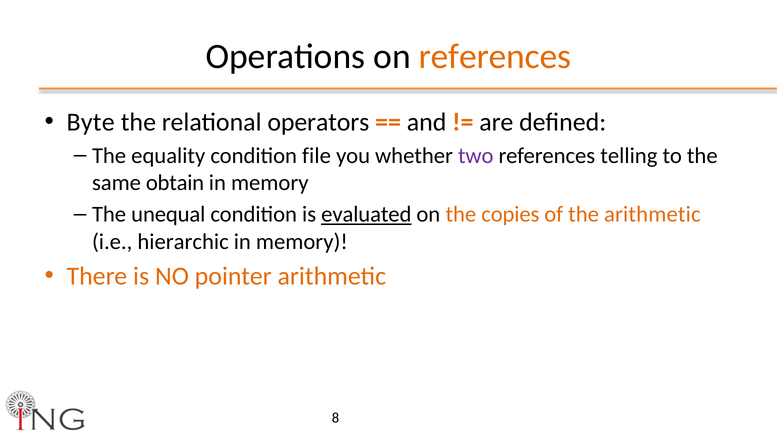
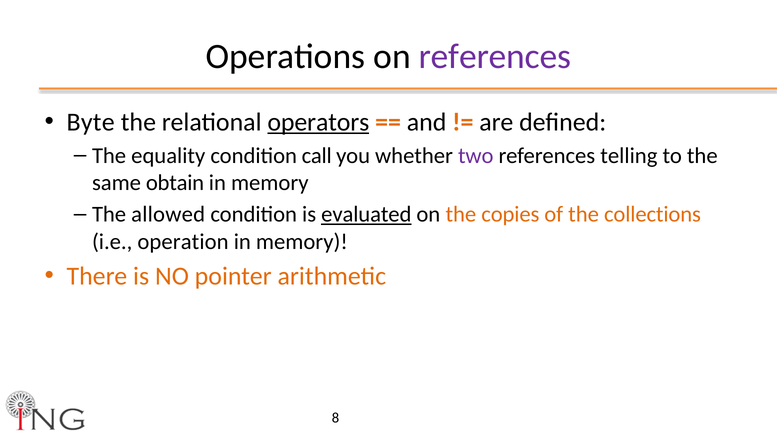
references at (495, 56) colour: orange -> purple
operators underline: none -> present
file: file -> call
unequal: unequal -> allowed
the arithmetic: arithmetic -> collections
hierarchic: hierarchic -> operation
